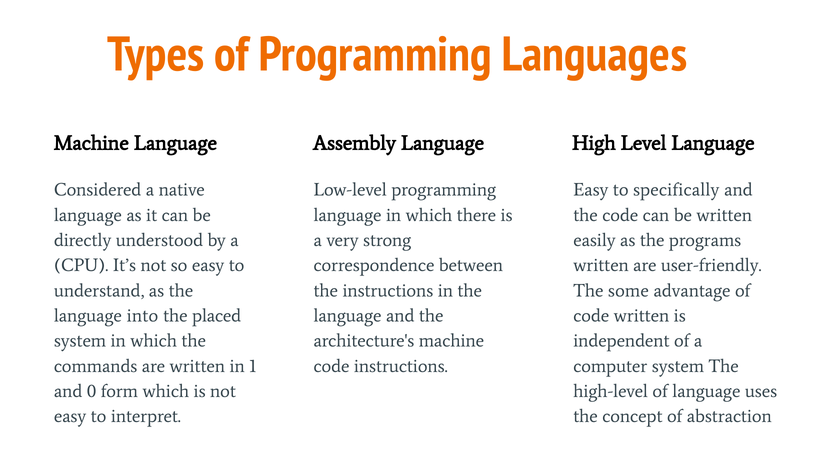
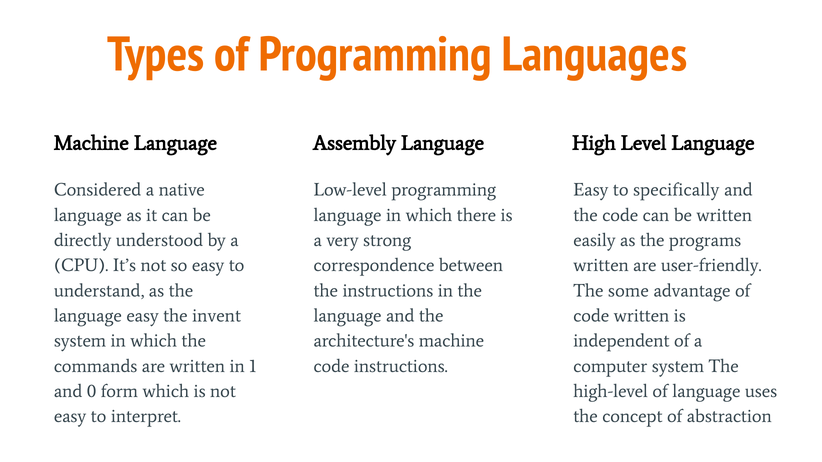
into at (142, 316): into -> easy
placed: placed -> invent
